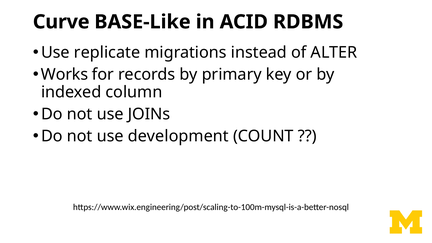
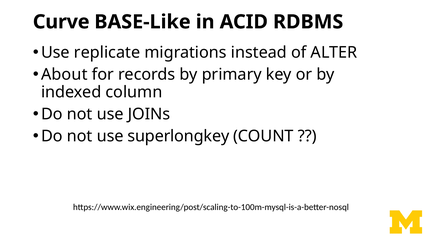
Works: Works -> About
development: development -> superlongkey
